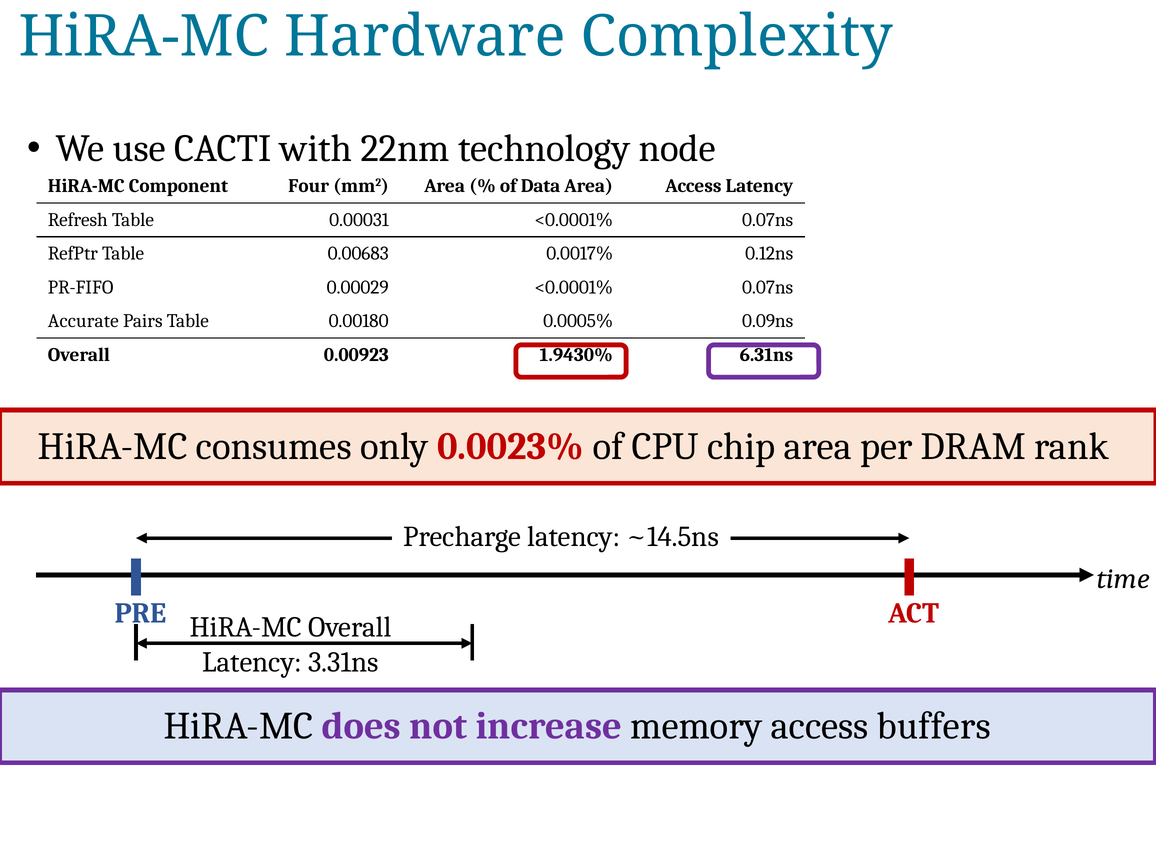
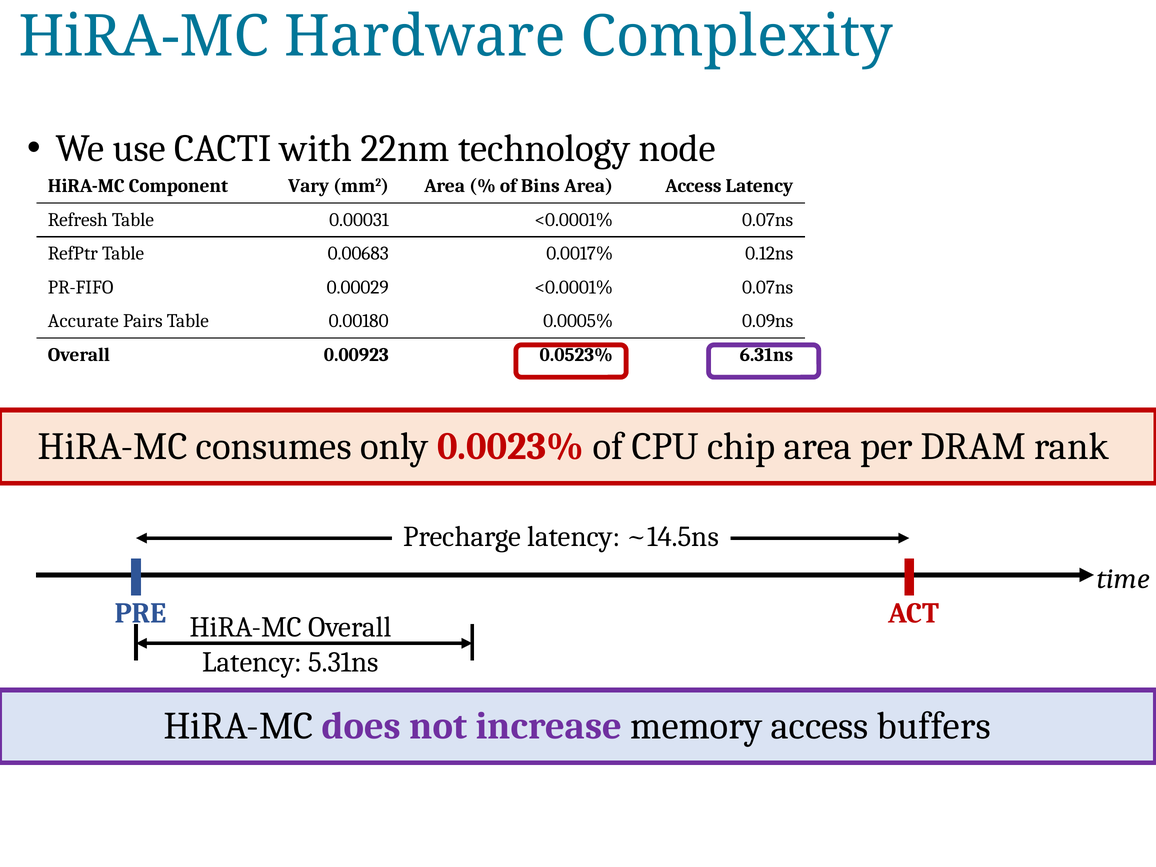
Four: Four -> Vary
Data: Data -> Bins
1.9430%: 1.9430% -> 0.0523%
3.31ns: 3.31ns -> 5.31ns
